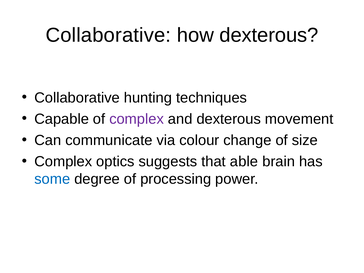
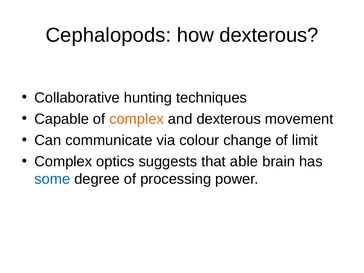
Collaborative at (108, 35): Collaborative -> Cephalopods
complex at (137, 119) colour: purple -> orange
size: size -> limit
